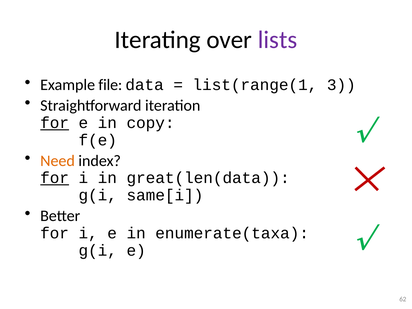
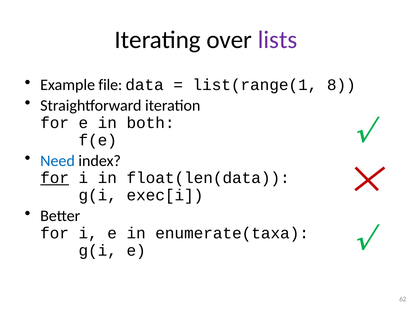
3: 3 -> 8
for at (55, 123) underline: present -> none
copy: copy -> both
Need colour: orange -> blue
great(len(data: great(len(data -> float(len(data
same[i: same[i -> exec[i
